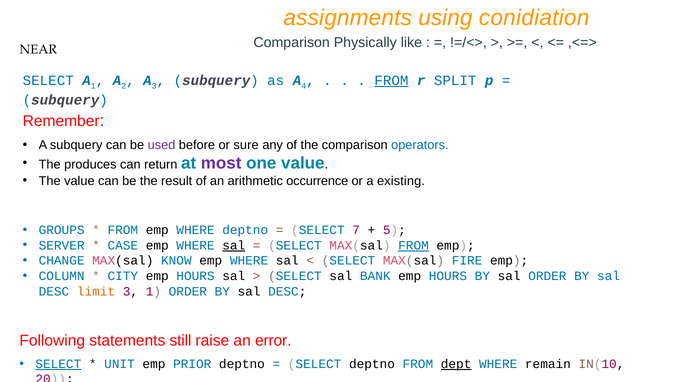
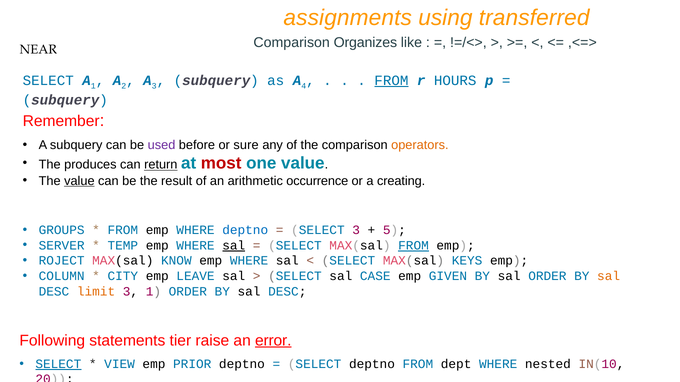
conidiation: conidiation -> transferred
Physically: Physically -> Organizes
SPLIT: SPLIT -> HOURS
operators colour: blue -> orange
return underline: none -> present
most colour: purple -> red
value at (79, 181) underline: none -> present
existing: existing -> creating
SELECT 7: 7 -> 3
CASE: CASE -> TEMP
CHANGE: CHANGE -> ROJECT
FIRE: FIRE -> KEYS
HOURS at (195, 276): HOURS -> LEAVE
BANK: BANK -> CASE
HOURS at (448, 276): HOURS -> GIVEN
sal at (609, 276) colour: blue -> orange
still: still -> tier
error underline: none -> present
UNIT: UNIT -> VIEW
dept underline: present -> none
remain: remain -> nested
